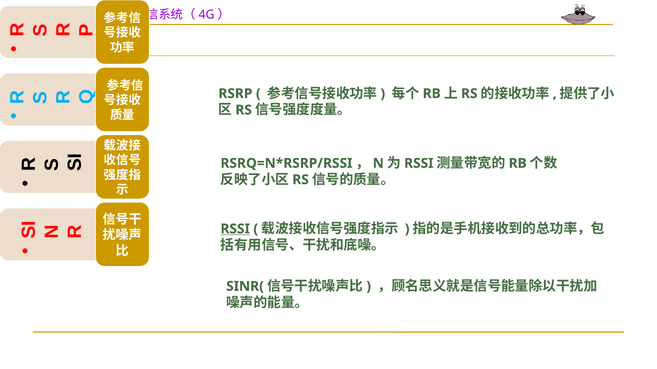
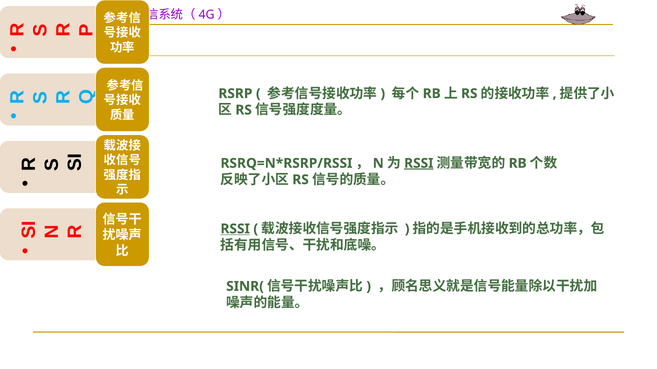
RSSI at (419, 164) underline: none -> present
